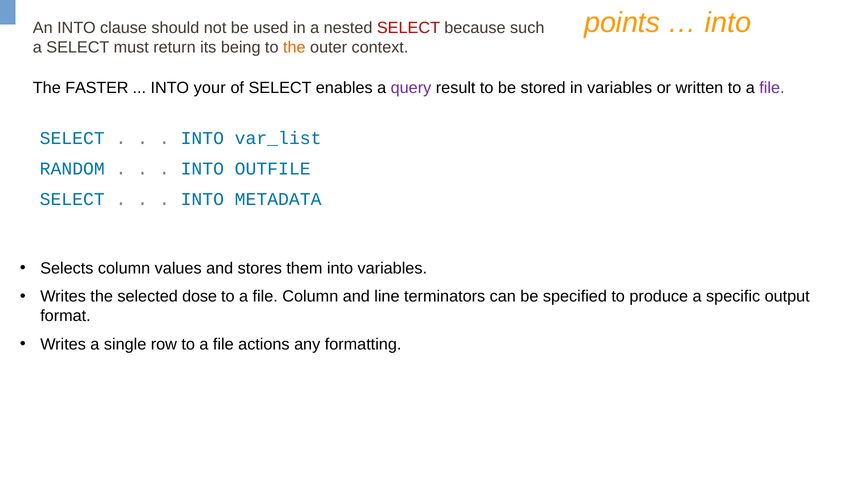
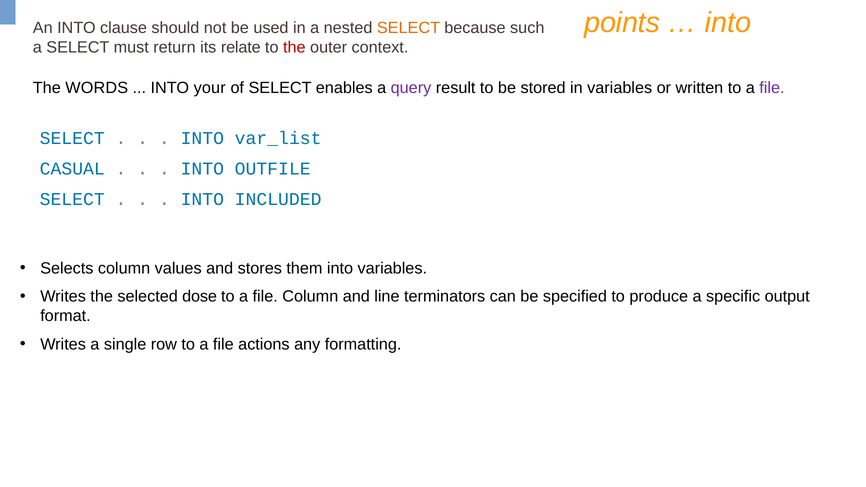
SELECT at (408, 28) colour: red -> orange
being: being -> relate
the at (294, 47) colour: orange -> red
FASTER: FASTER -> WORDS
RANDOM: RANDOM -> CASUAL
METADATA: METADATA -> INCLUDED
